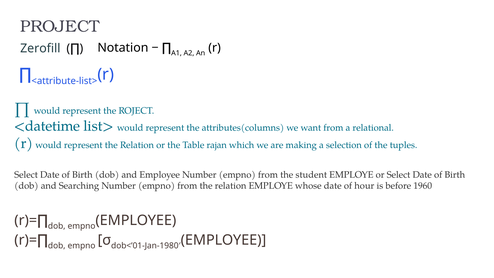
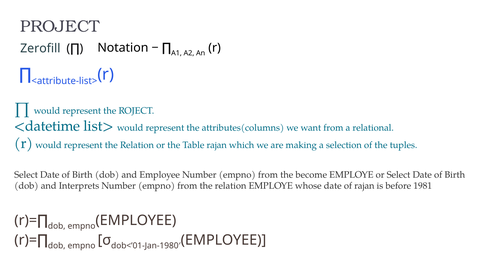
student: student -> become
Searching: Searching -> Interprets
of hour: hour -> rajan
1960: 1960 -> 1981
